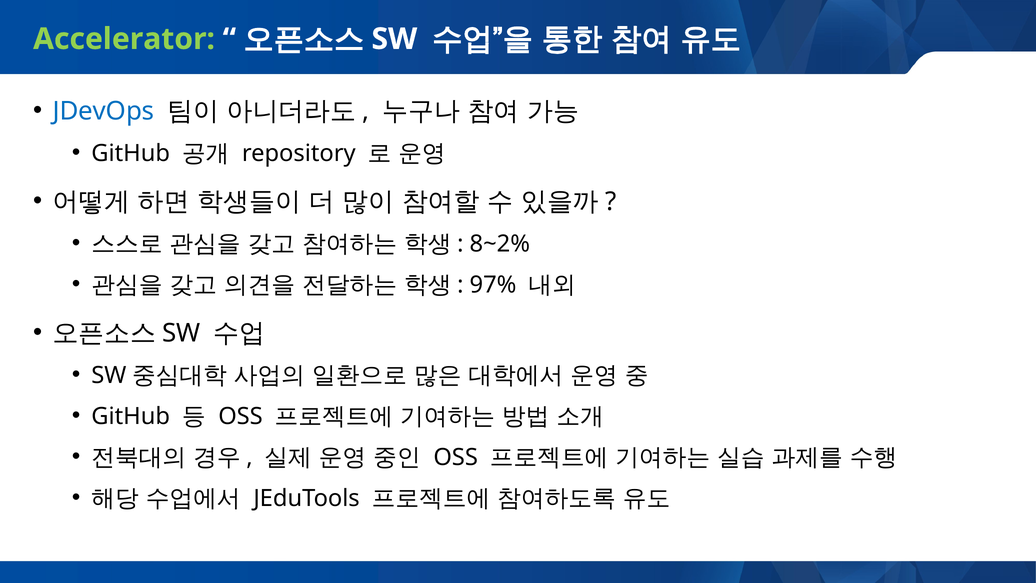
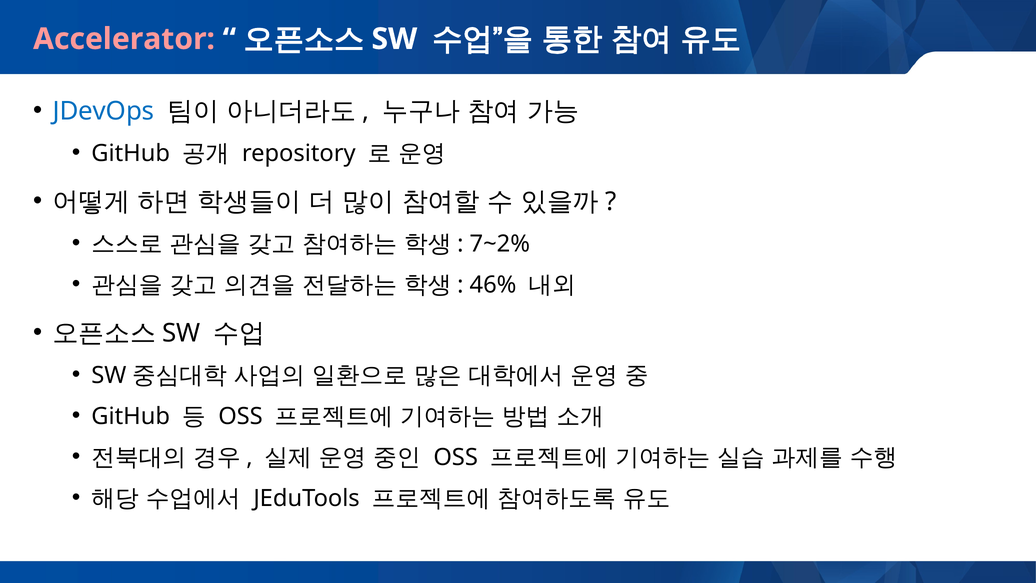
Accelerator colour: light green -> pink
8~2%: 8~2% -> 7~2%
97%: 97% -> 46%
